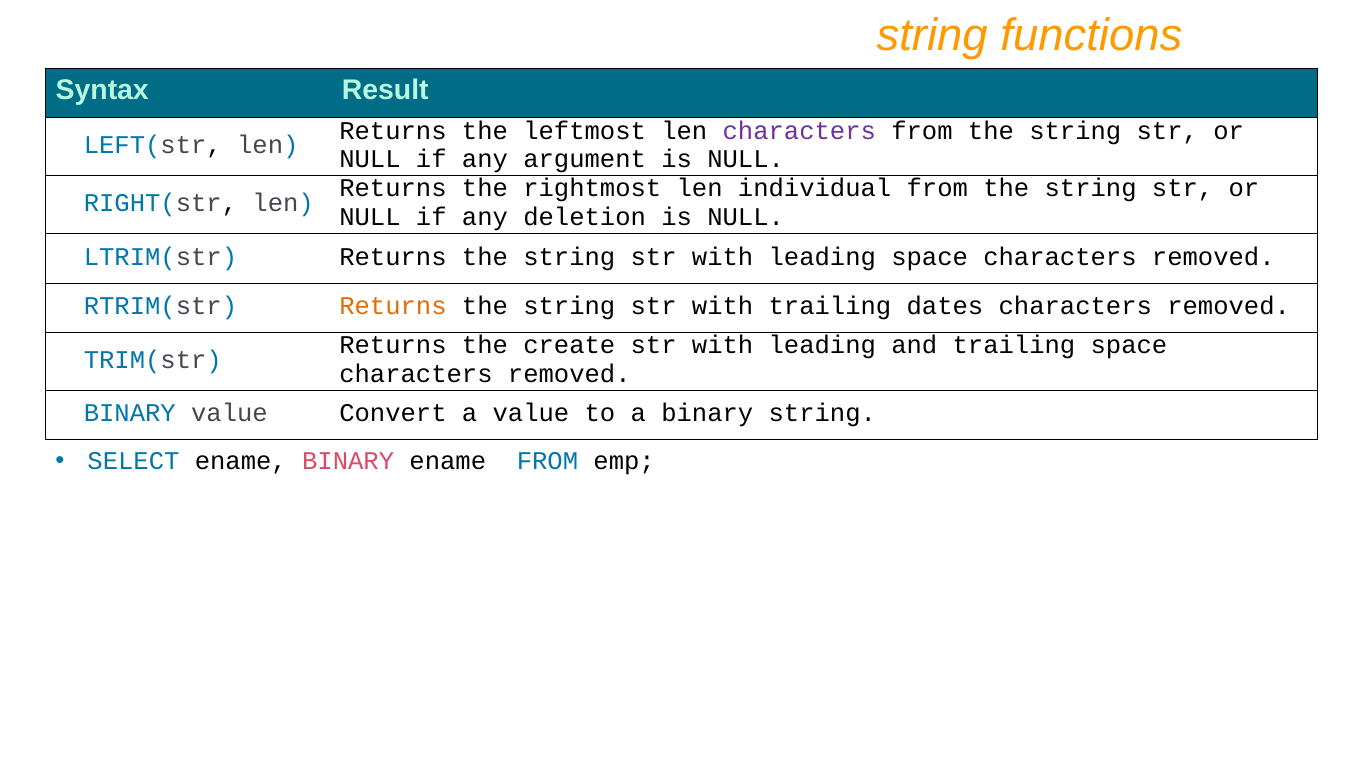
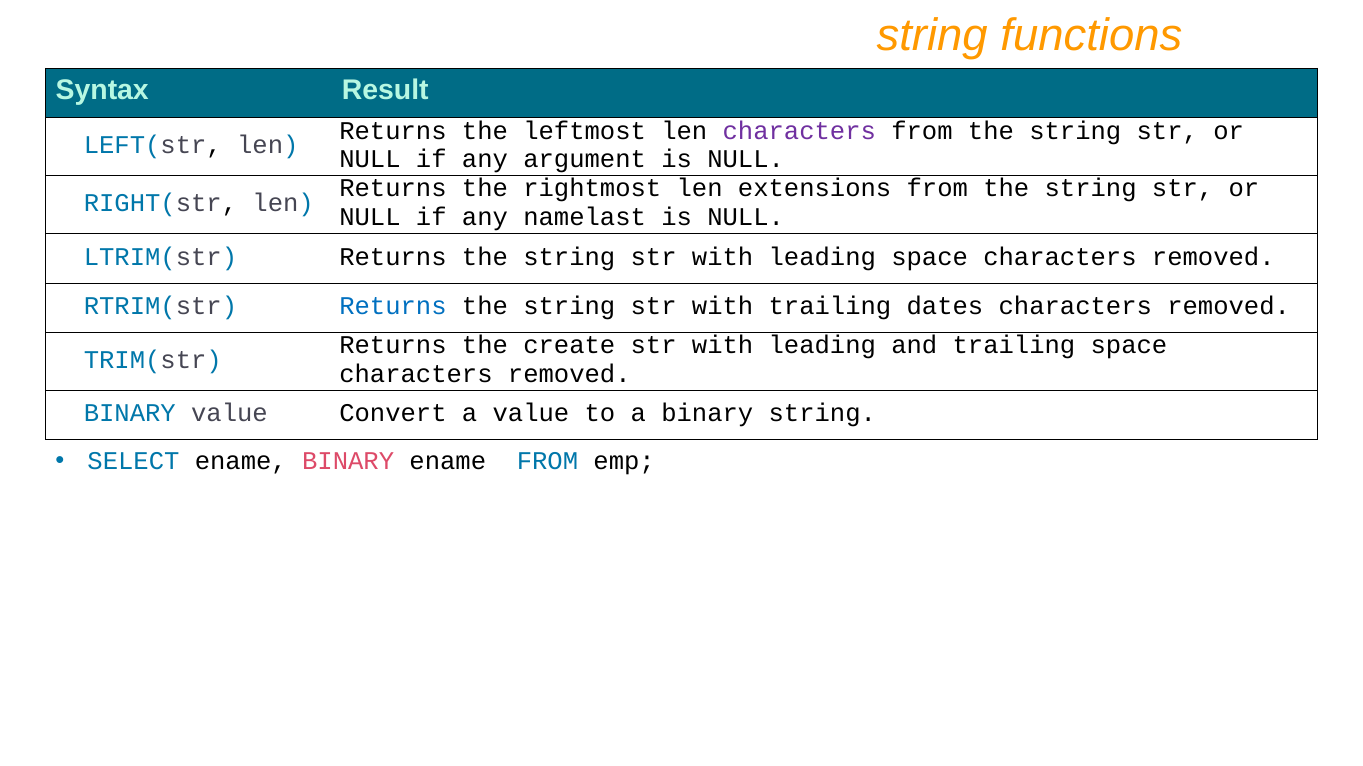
individual: individual -> extensions
deletion: deletion -> namelast
Returns at (393, 306) colour: orange -> blue
